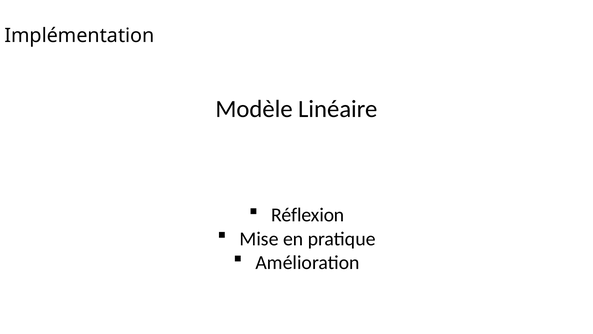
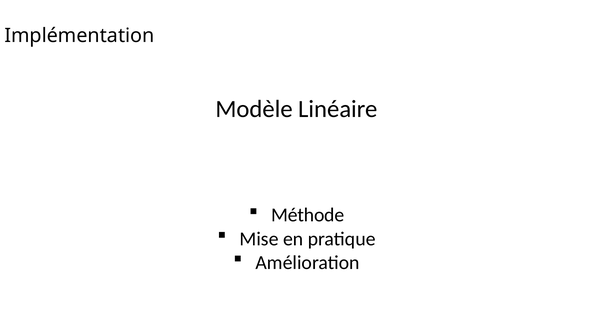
Réflexion: Réflexion -> Méthode
